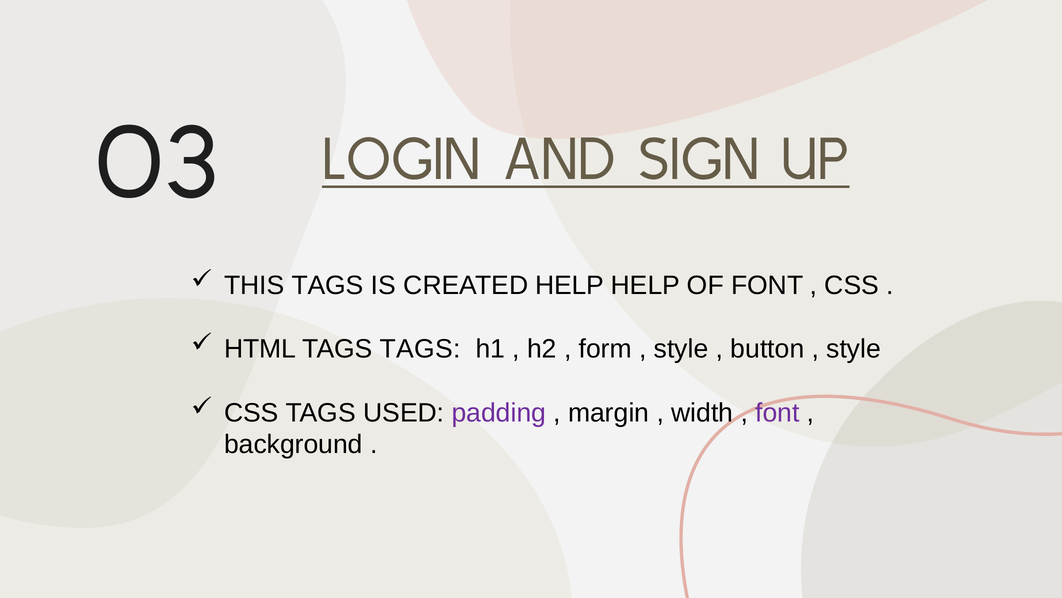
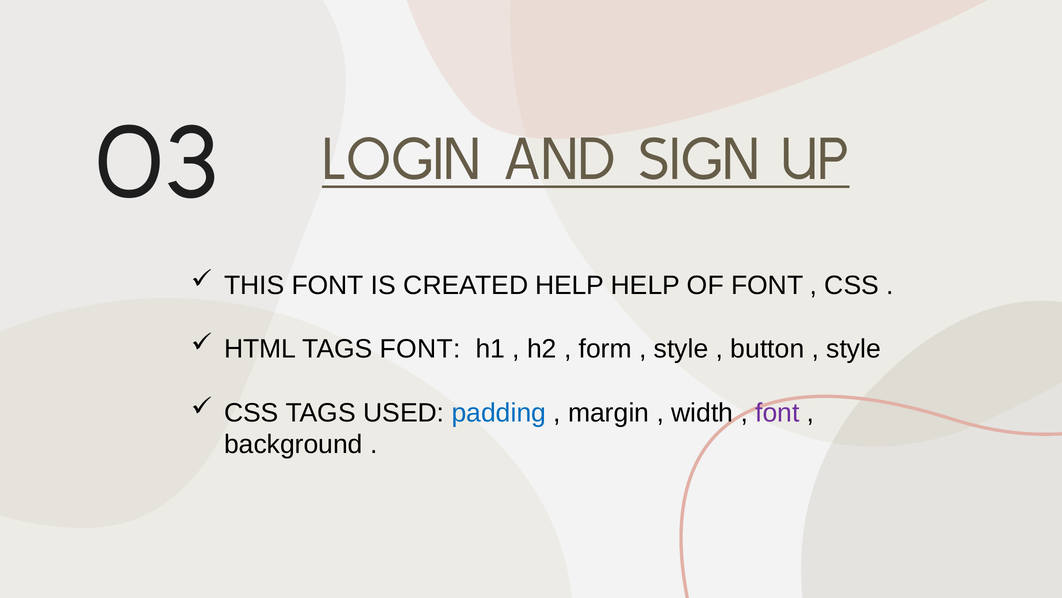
THIS TAGS: TAGS -> FONT
TAGS TAGS: TAGS -> FONT
padding colour: purple -> blue
